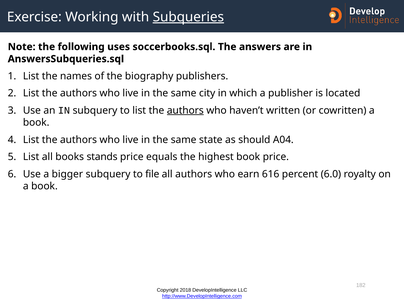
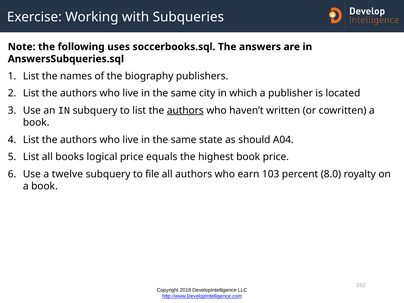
Subqueries underline: present -> none
stands: stands -> logical
bigger: bigger -> twelve
616: 616 -> 103
6.0: 6.0 -> 8.0
